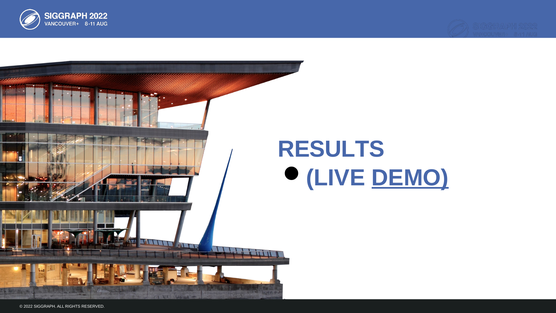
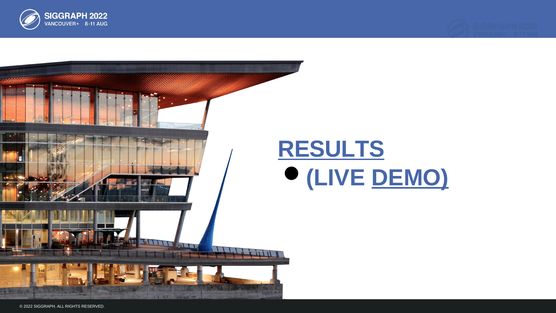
RESULTS underline: none -> present
